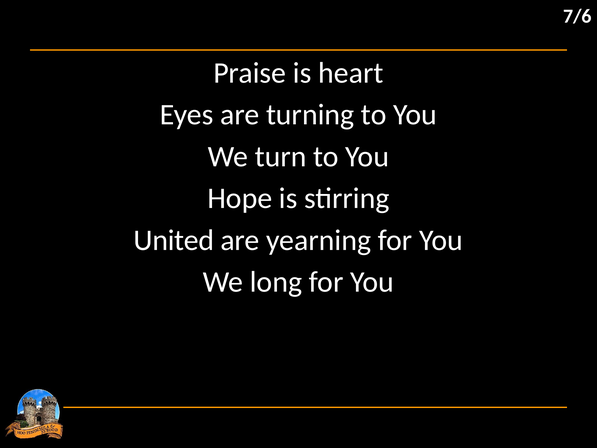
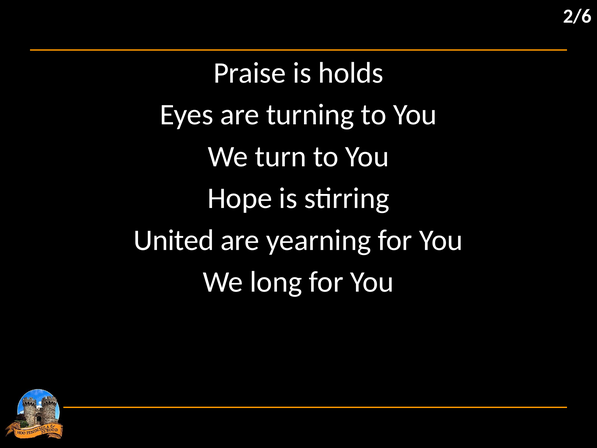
7/6: 7/6 -> 2/6
heart: heart -> holds
